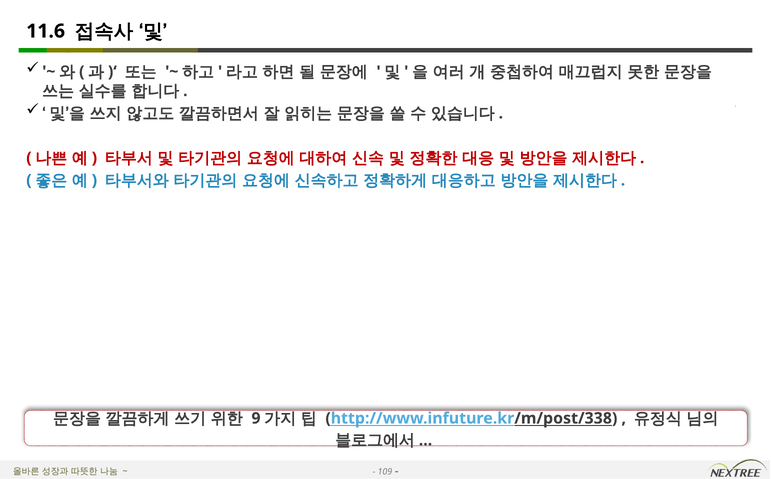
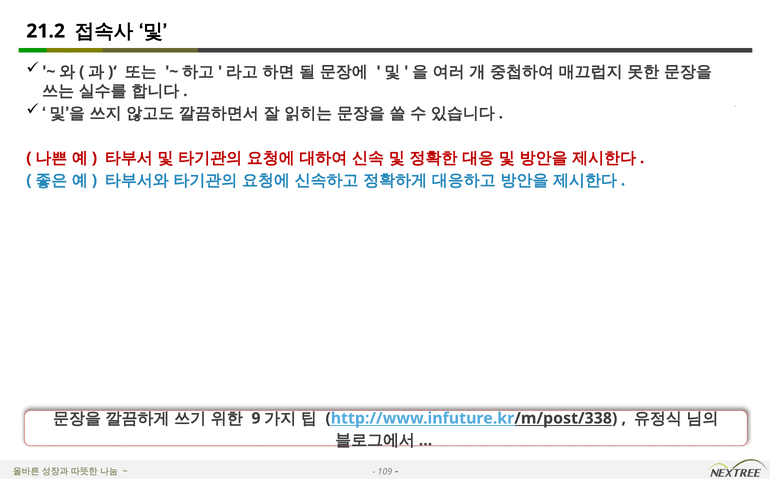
11.6: 11.6 -> 21.2
